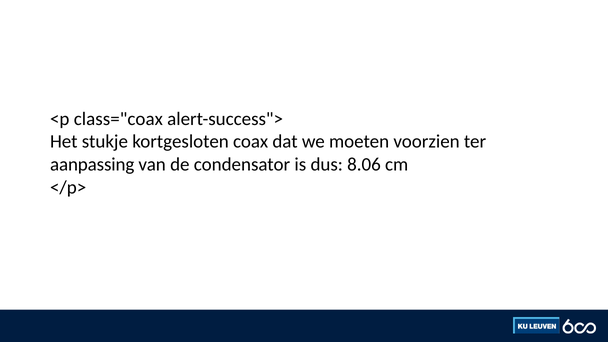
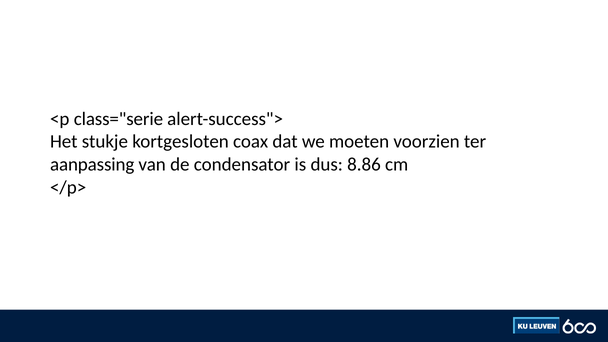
class="coax: class="coax -> class="serie
8.06: 8.06 -> 8.86
